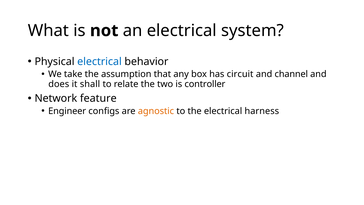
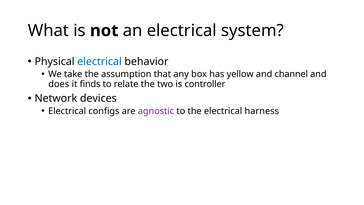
circuit: circuit -> yellow
shall: shall -> finds
feature: feature -> devices
Engineer at (67, 111): Engineer -> Electrical
agnostic colour: orange -> purple
